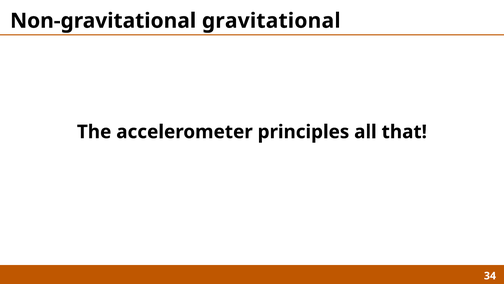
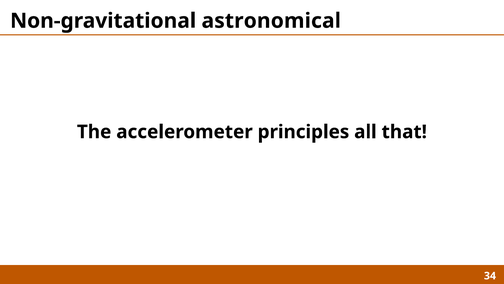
gravitational: gravitational -> astronomical
